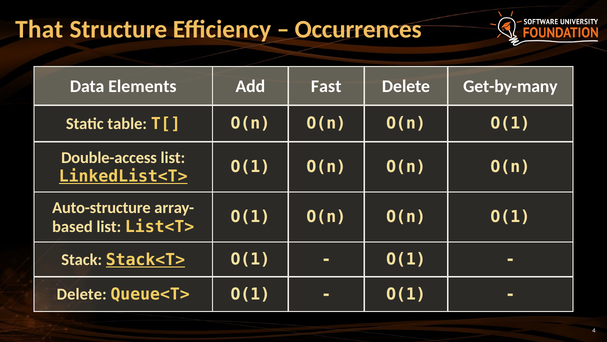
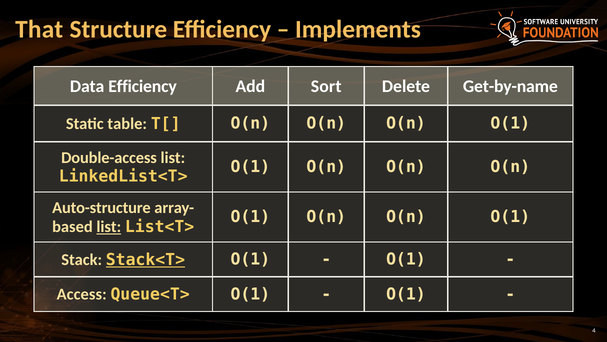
Occurrences: Occurrences -> Implements
Data Elements: Elements -> Efficiency
Fast: Fast -> Sort
Get-by-many: Get-by-many -> Get-by-name
LinkedList<T> underline: present -> none
list at (109, 227) underline: none -> present
Delete at (82, 294): Delete -> Access
